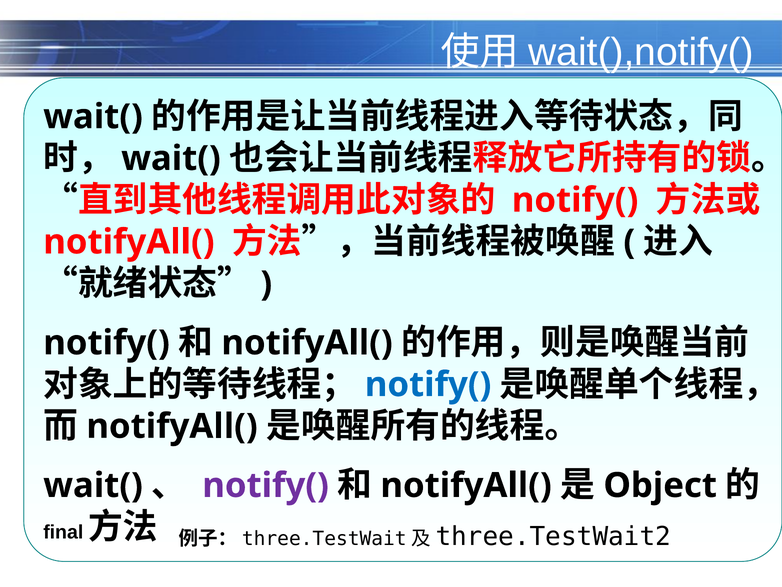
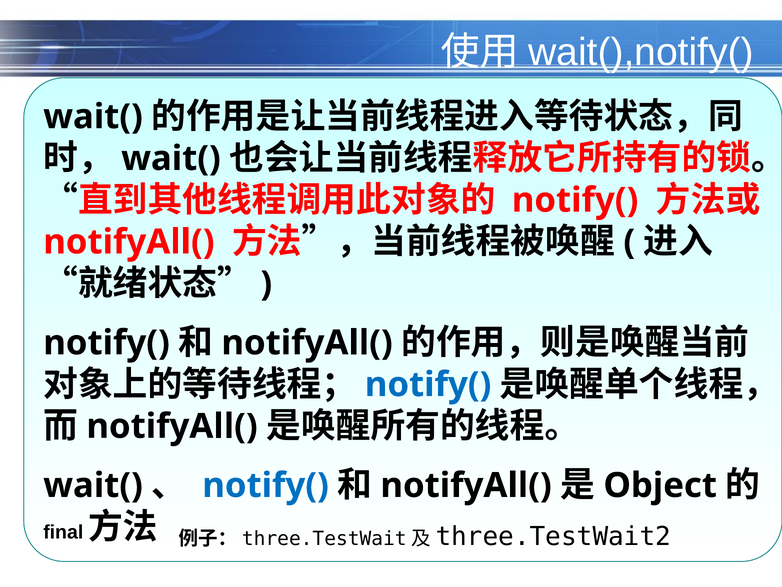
notify( at (266, 485) colour: purple -> blue
